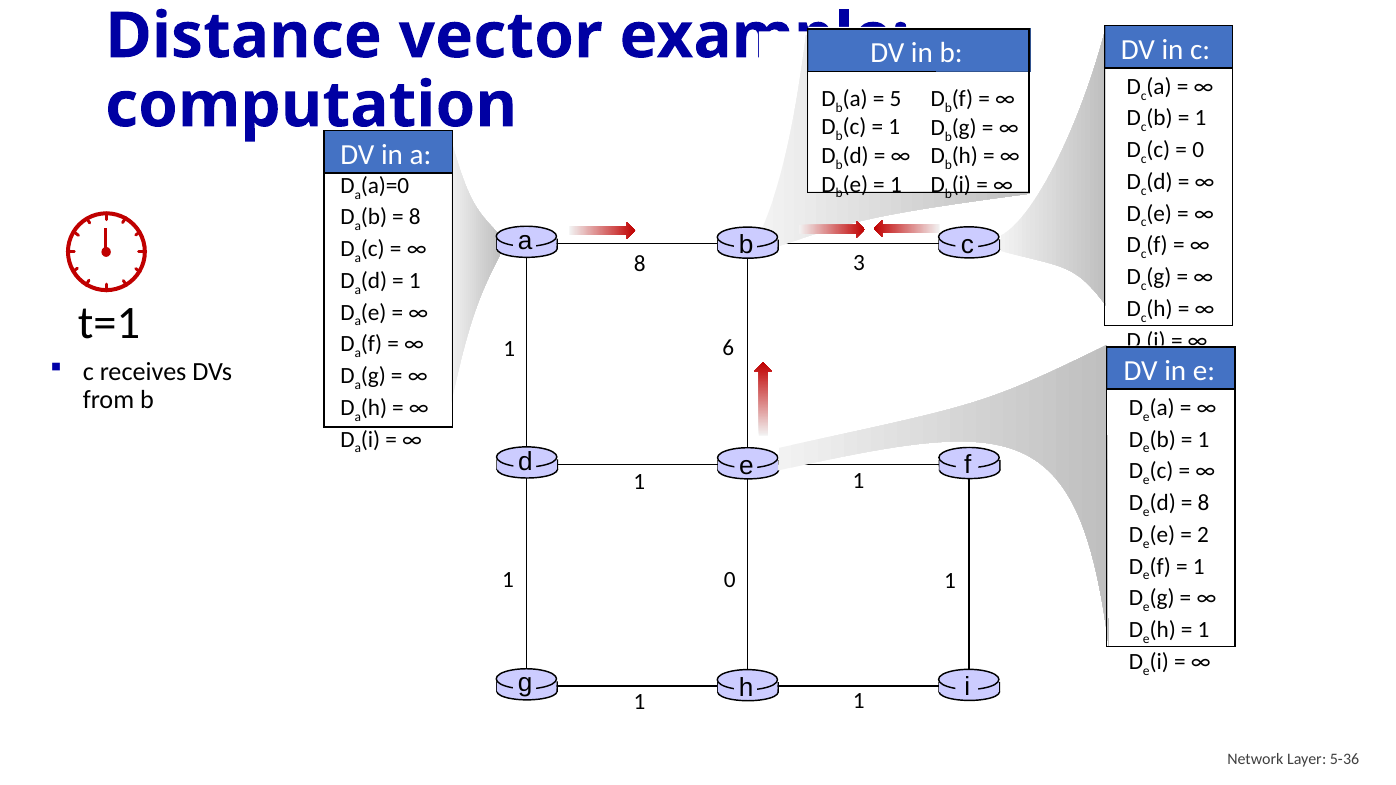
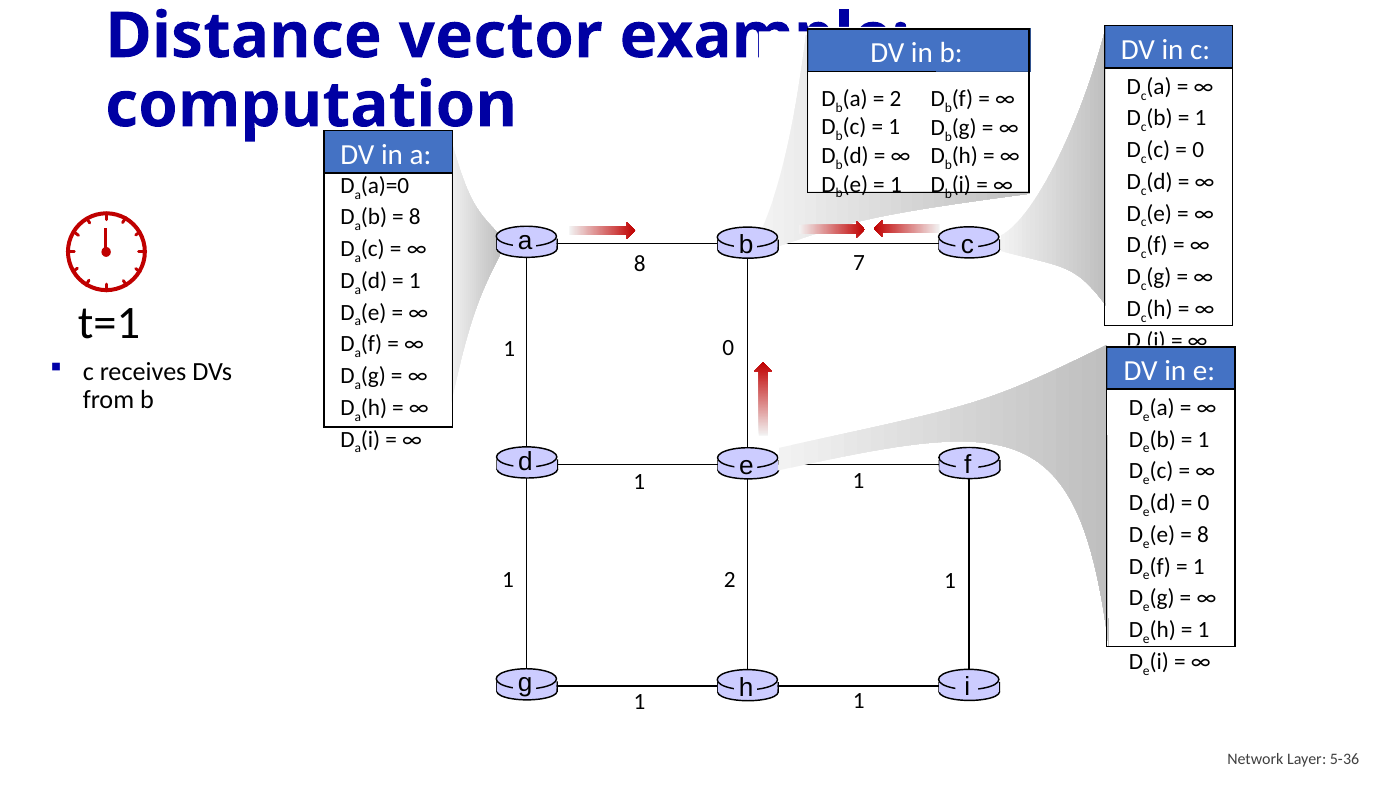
5 at (895, 99): 5 -> 2
3: 3 -> 7
1 6: 6 -> 0
8 at (1204, 503): 8 -> 0
2 at (1203, 535): 2 -> 8
1 0: 0 -> 2
